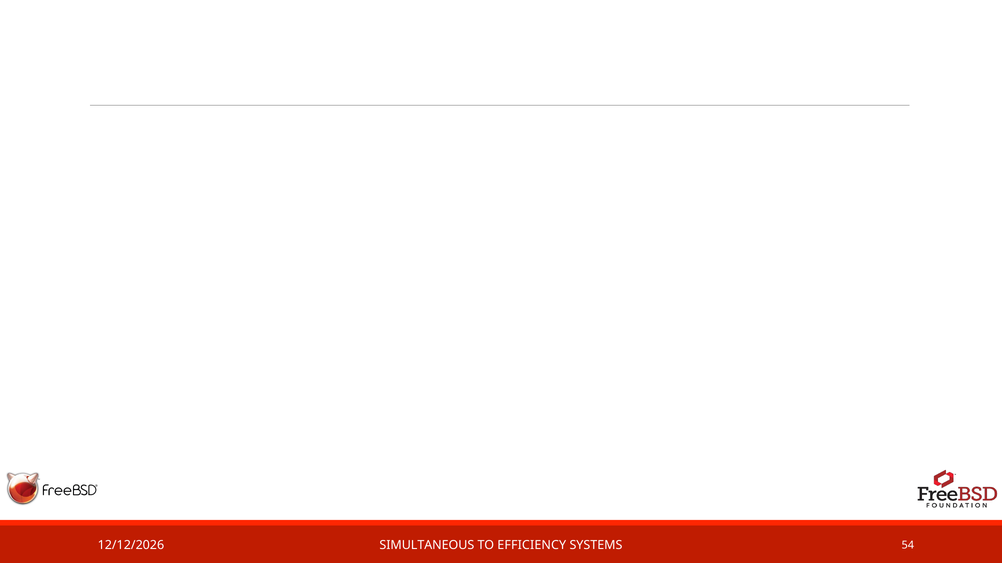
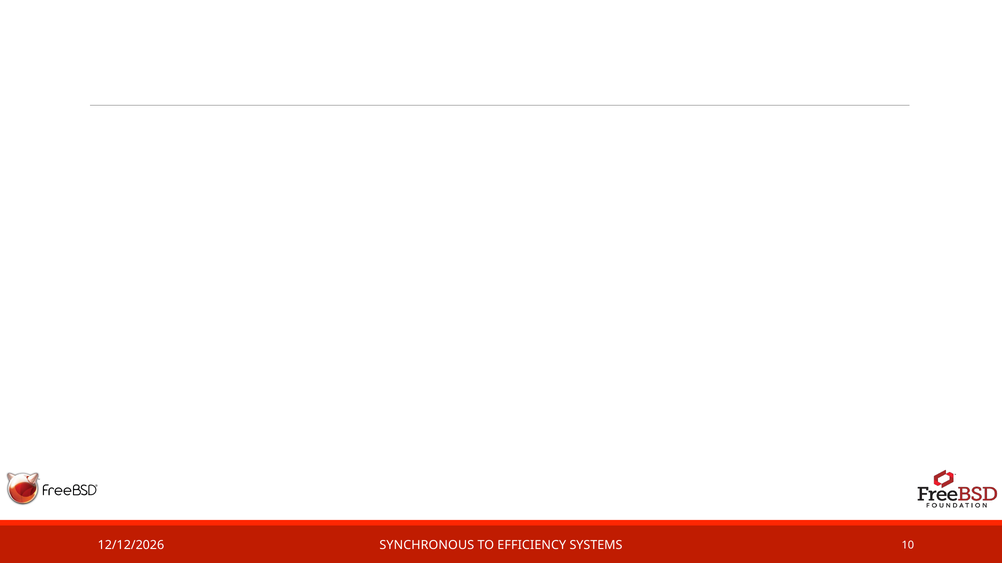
SIMULTANEOUS: SIMULTANEOUS -> SYNCHRONOUS
54: 54 -> 10
